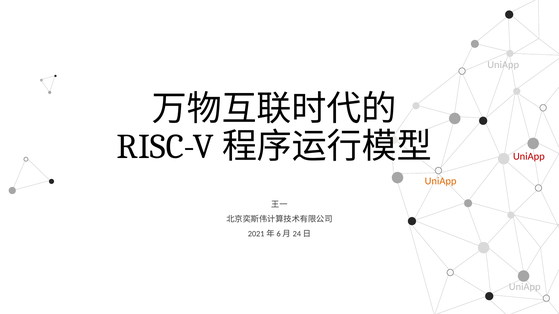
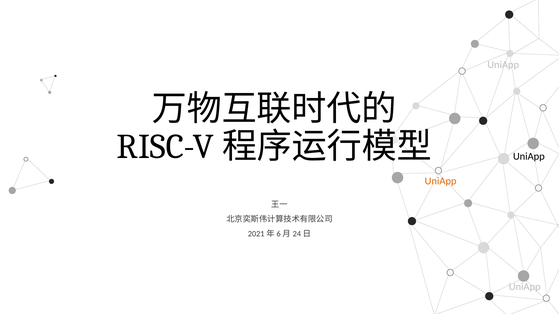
UniApp at (529, 156) colour: red -> black
